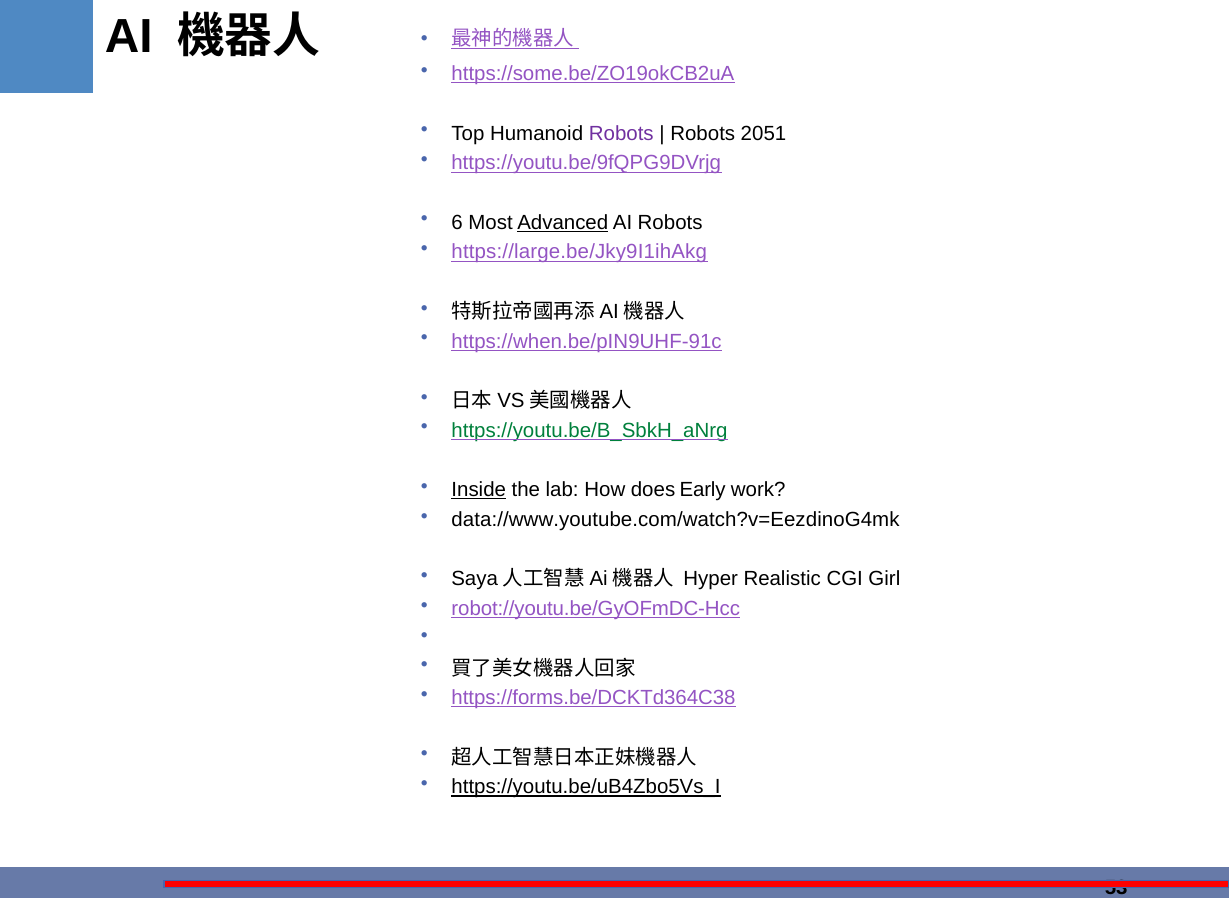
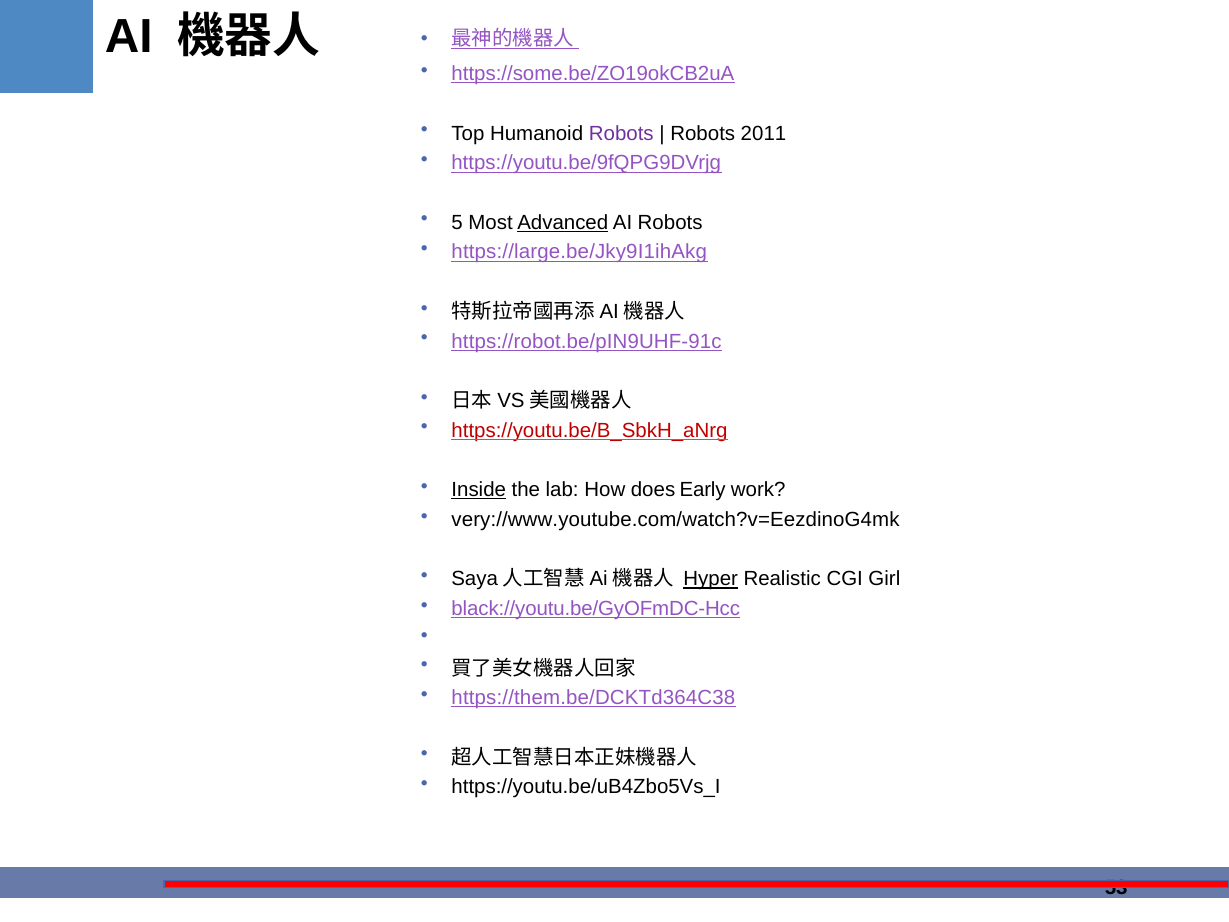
2051: 2051 -> 2011
6: 6 -> 5
https://when.be/pIN9UHF-91c: https://when.be/pIN9UHF-91c -> https://robot.be/pIN9UHF-91c
https://youtu.be/B_SbkH_aNrg colour: green -> red
data://www.youtube.com/watch?v=EezdinoG4mk: data://www.youtube.com/watch?v=EezdinoG4mk -> very://www.youtube.com/watch?v=EezdinoG4mk
Hyper underline: none -> present
robot://youtu.be/GyOFmDC-Hcc: robot://youtu.be/GyOFmDC-Hcc -> black://youtu.be/GyOFmDC-Hcc
https://forms.be/DCKTd364C38: https://forms.be/DCKTd364C38 -> https://them.be/DCKTd364C38
https://youtu.be/uB4Zbo5Vs_I underline: present -> none
